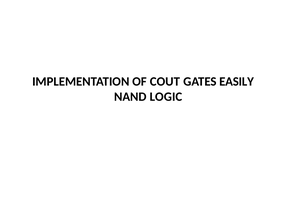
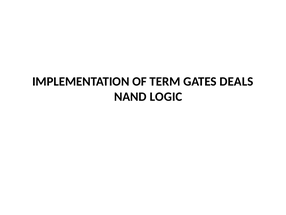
COUT: COUT -> TERM
EASILY: EASILY -> DEALS
